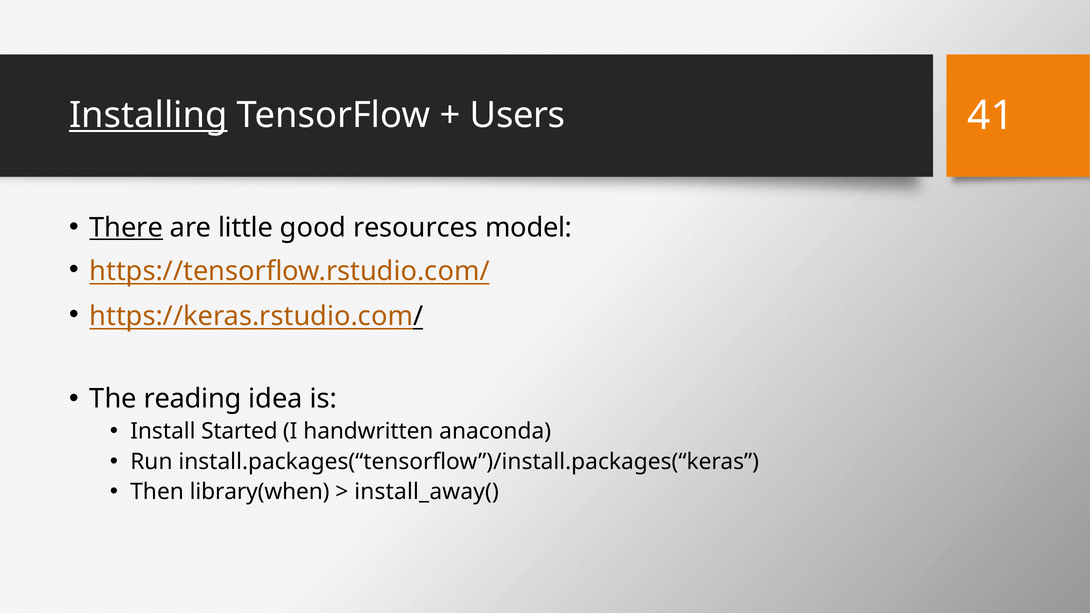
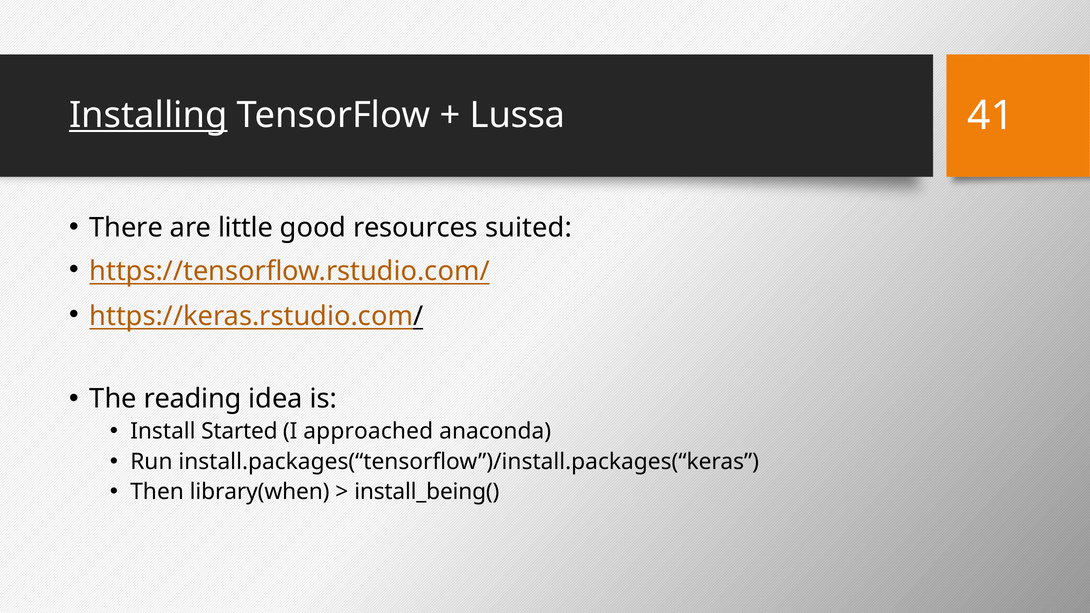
Users: Users -> Lussa
There underline: present -> none
model: model -> suited
handwritten: handwritten -> approached
install_away(: install_away( -> install_being(
